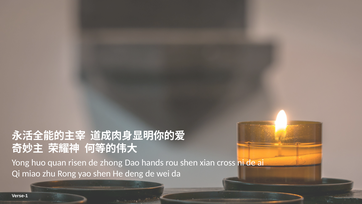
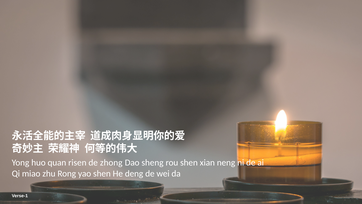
hands: hands -> sheng
cross: cross -> neng
